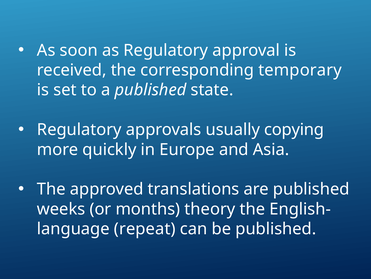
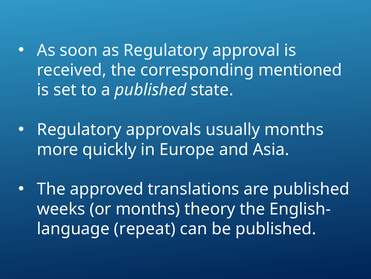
temporary: temporary -> mentioned
usually copying: copying -> months
